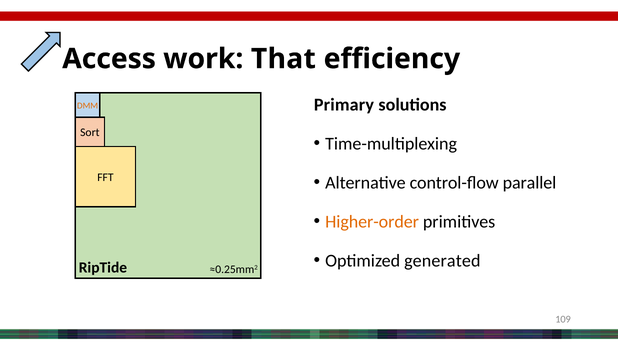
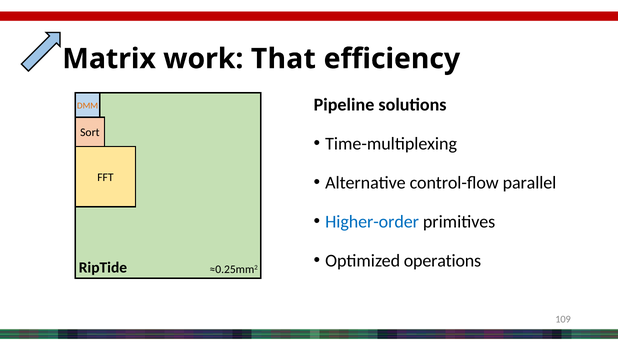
Access: Access -> Matrix
Primary: Primary -> Pipeline
Higher-order colour: orange -> blue
generated: generated -> operations
